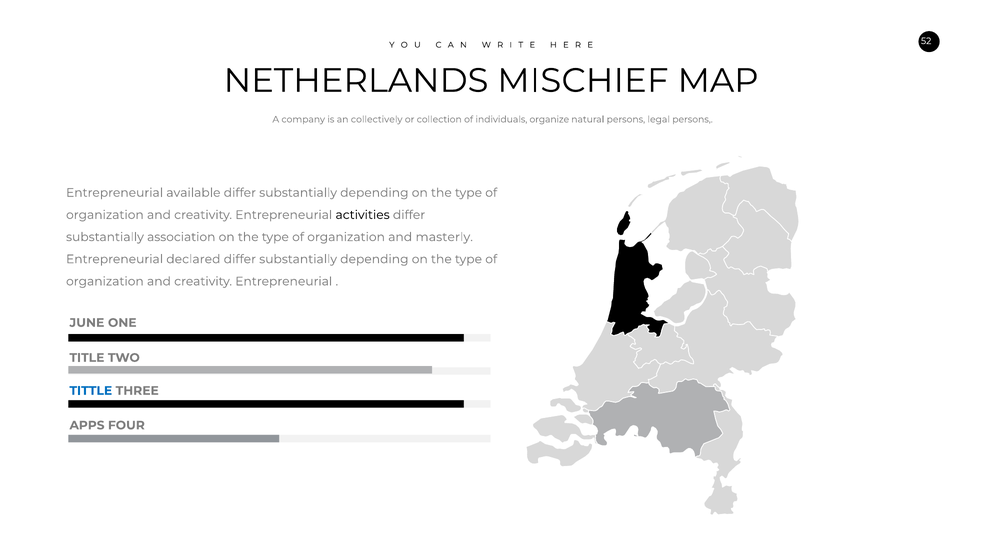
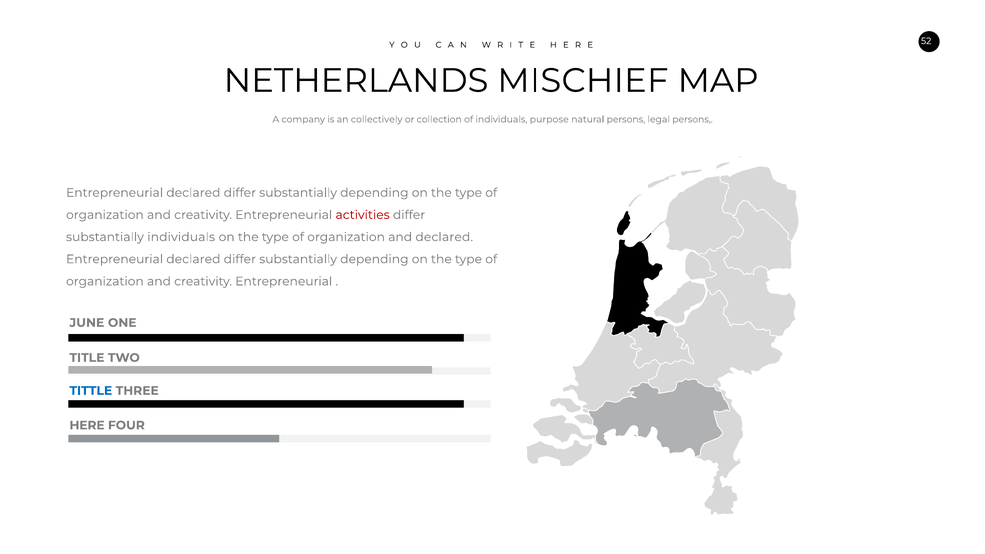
organize: organize -> purpose
available at (193, 193): available -> declared
activities colour: black -> red
substantially association: association -> individuals
and masterly: masterly -> declared
APPS: APPS -> HERE
